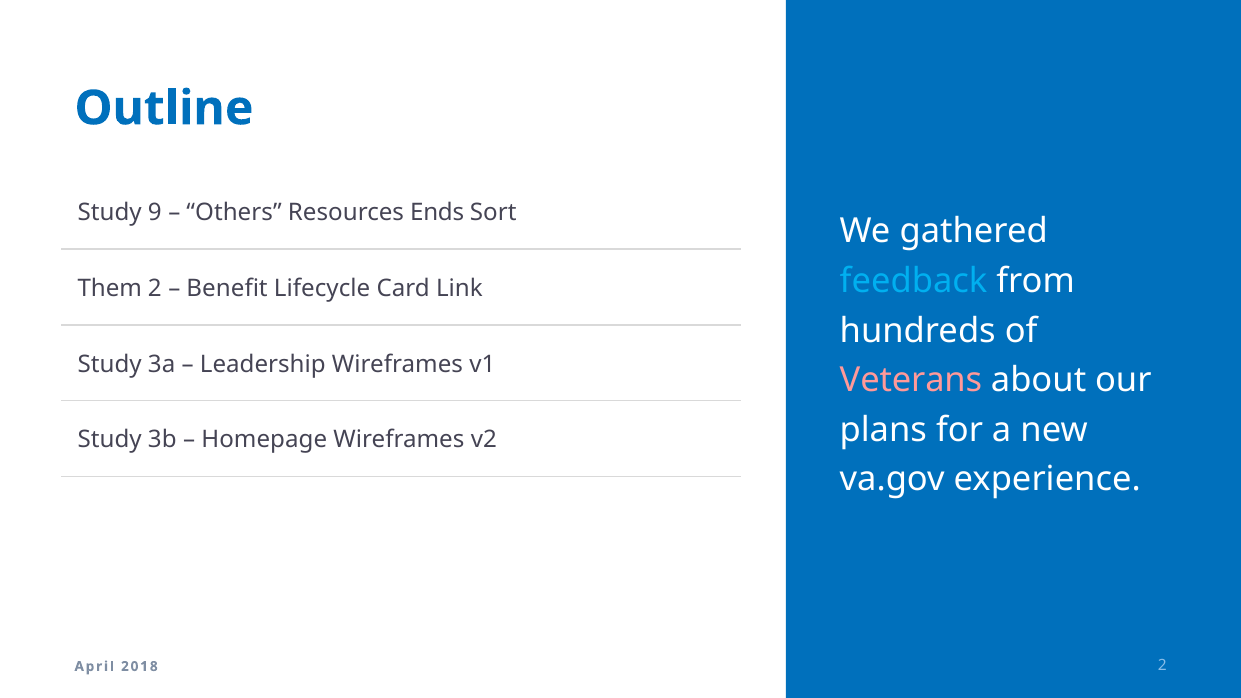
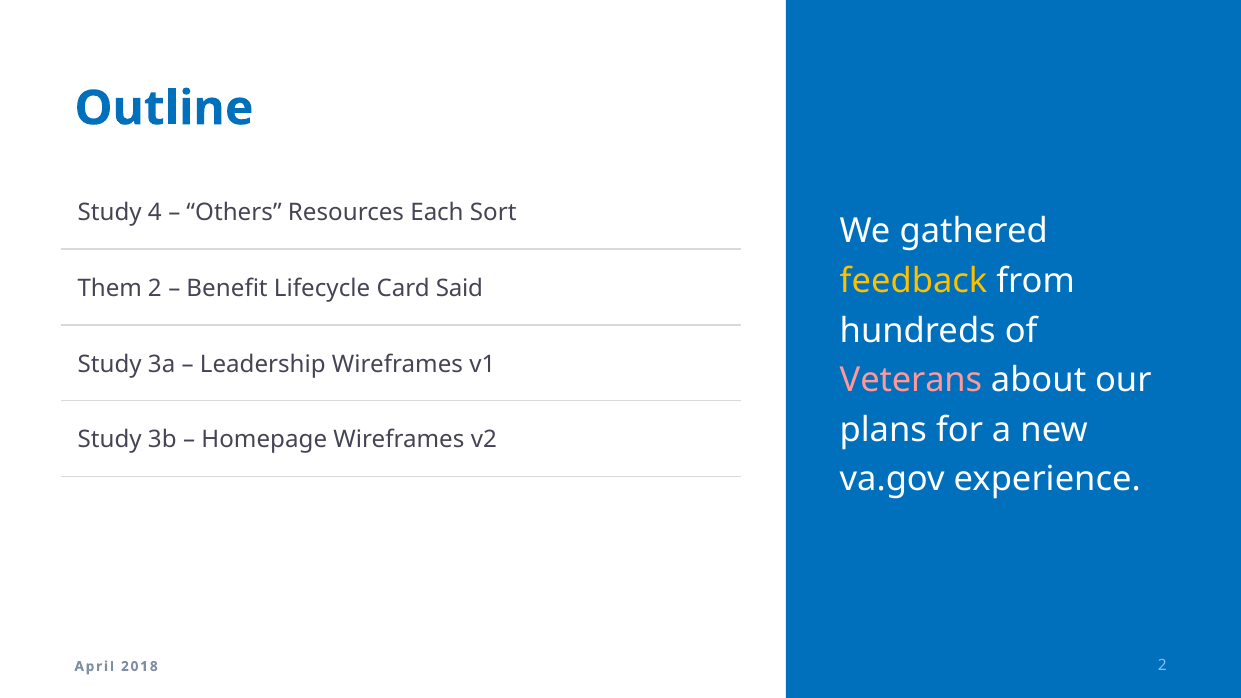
9: 9 -> 4
Ends: Ends -> Each
feedback colour: light blue -> yellow
Link: Link -> Said
